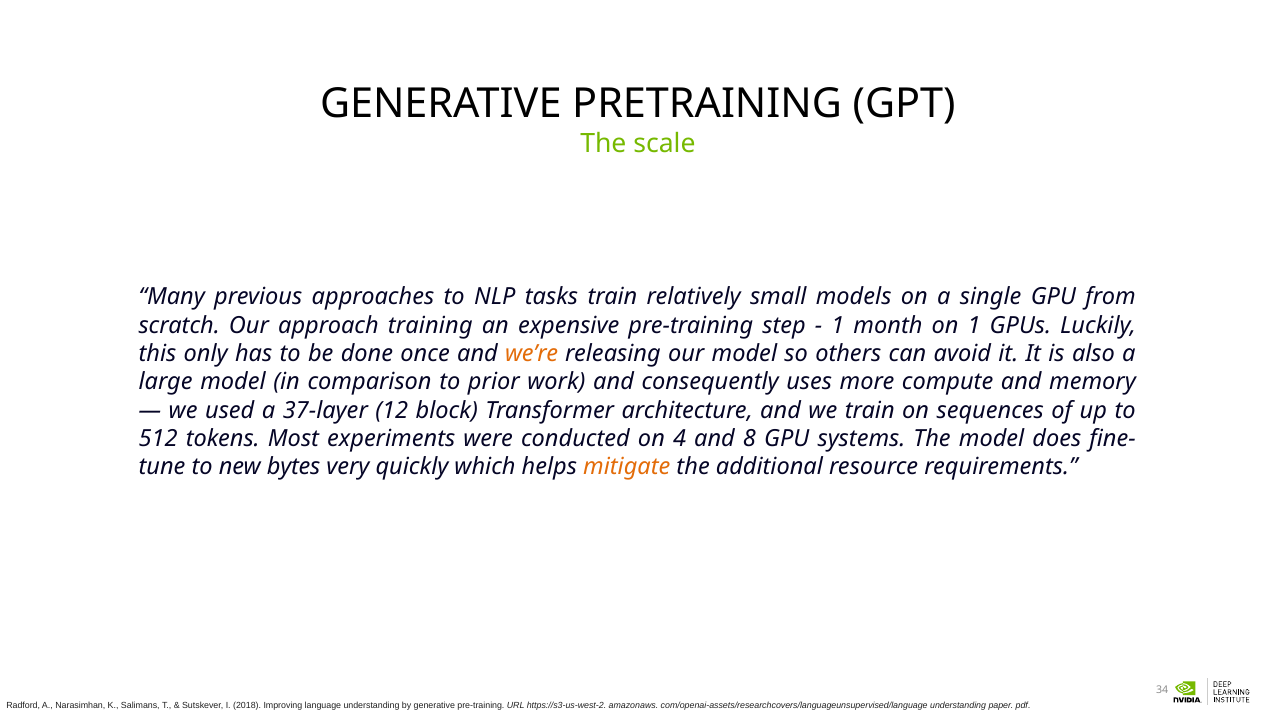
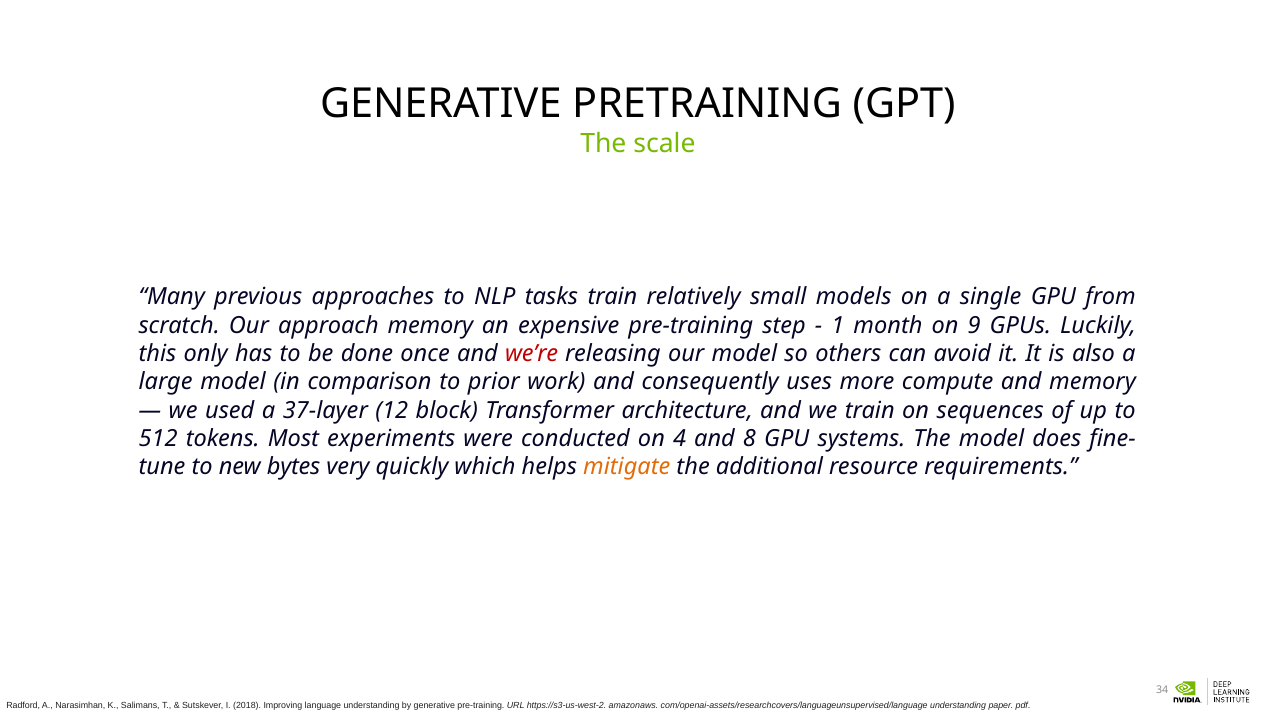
approach training: training -> memory
on 1: 1 -> 9
we’re colour: orange -> red
